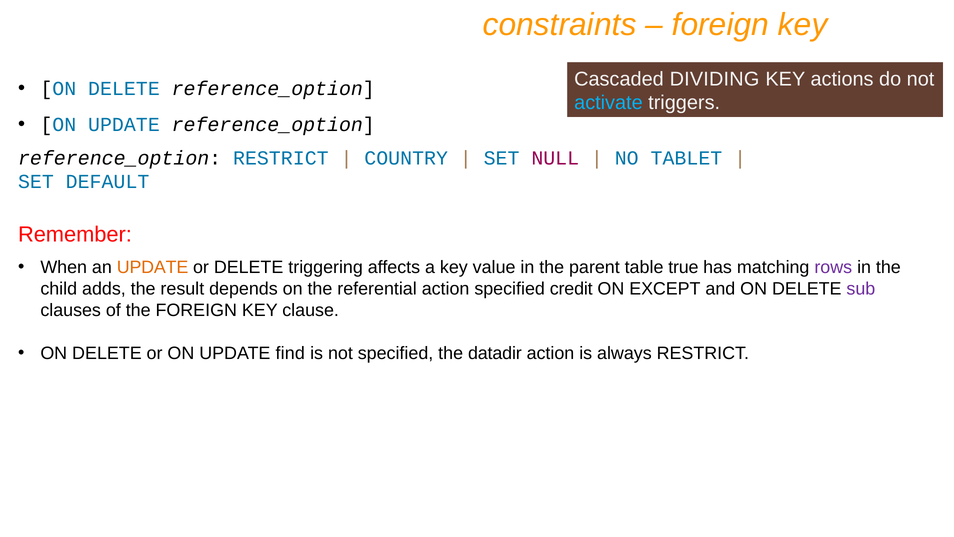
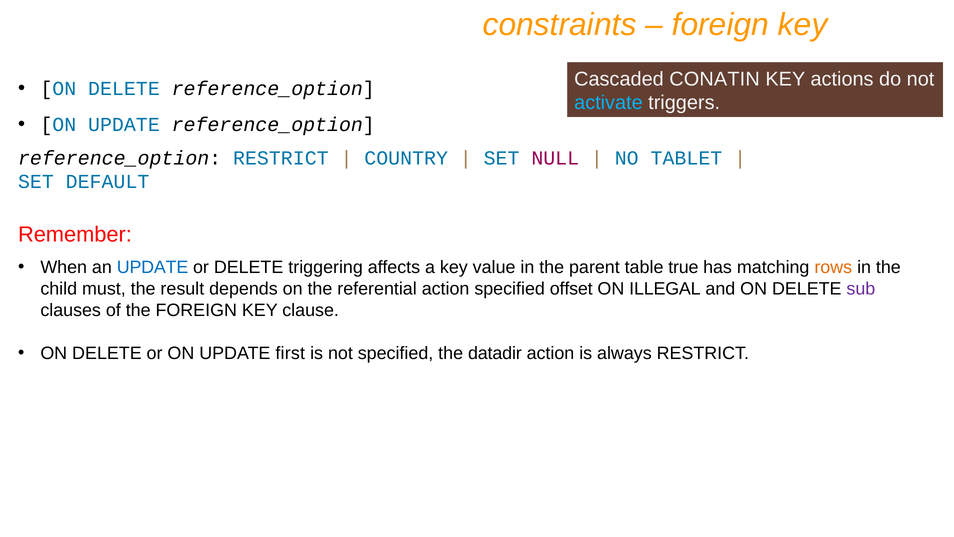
DIVIDING: DIVIDING -> CONATIN
UPDATE at (153, 267) colour: orange -> blue
rows colour: purple -> orange
adds: adds -> must
credit: credit -> offset
EXCEPT: EXCEPT -> ILLEGAL
find: find -> first
